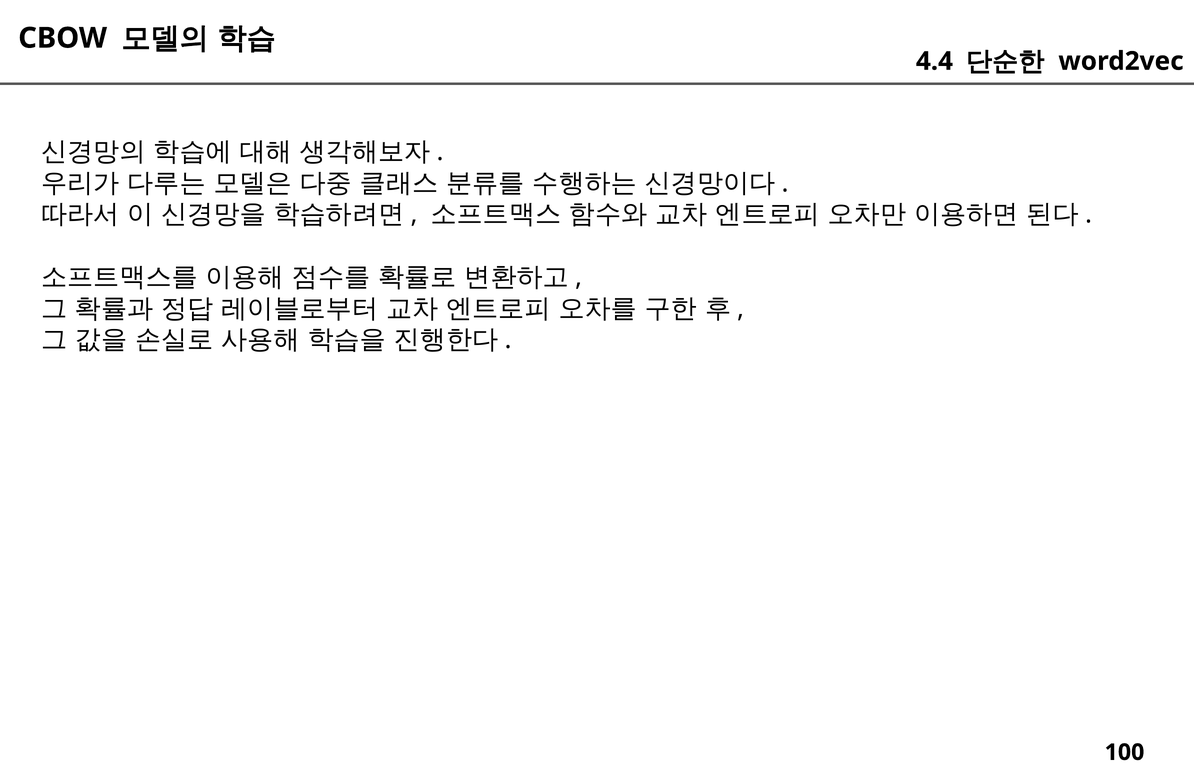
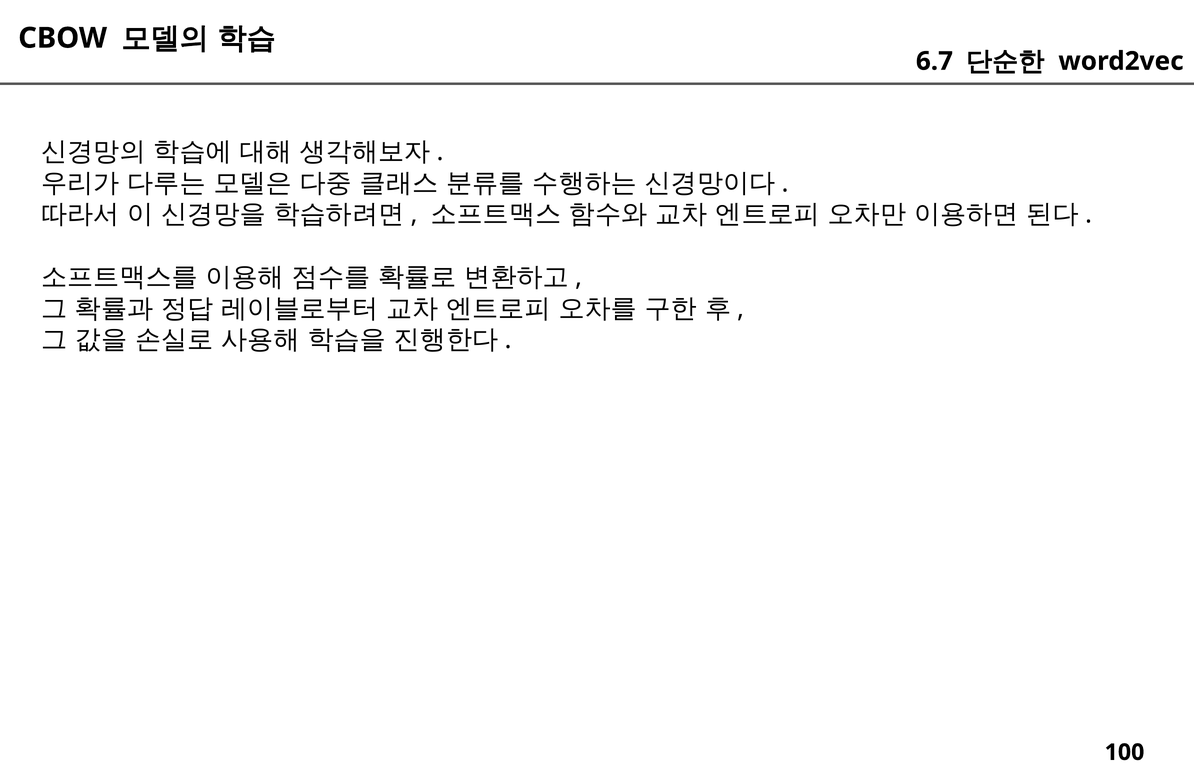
4.4: 4.4 -> 6.7
